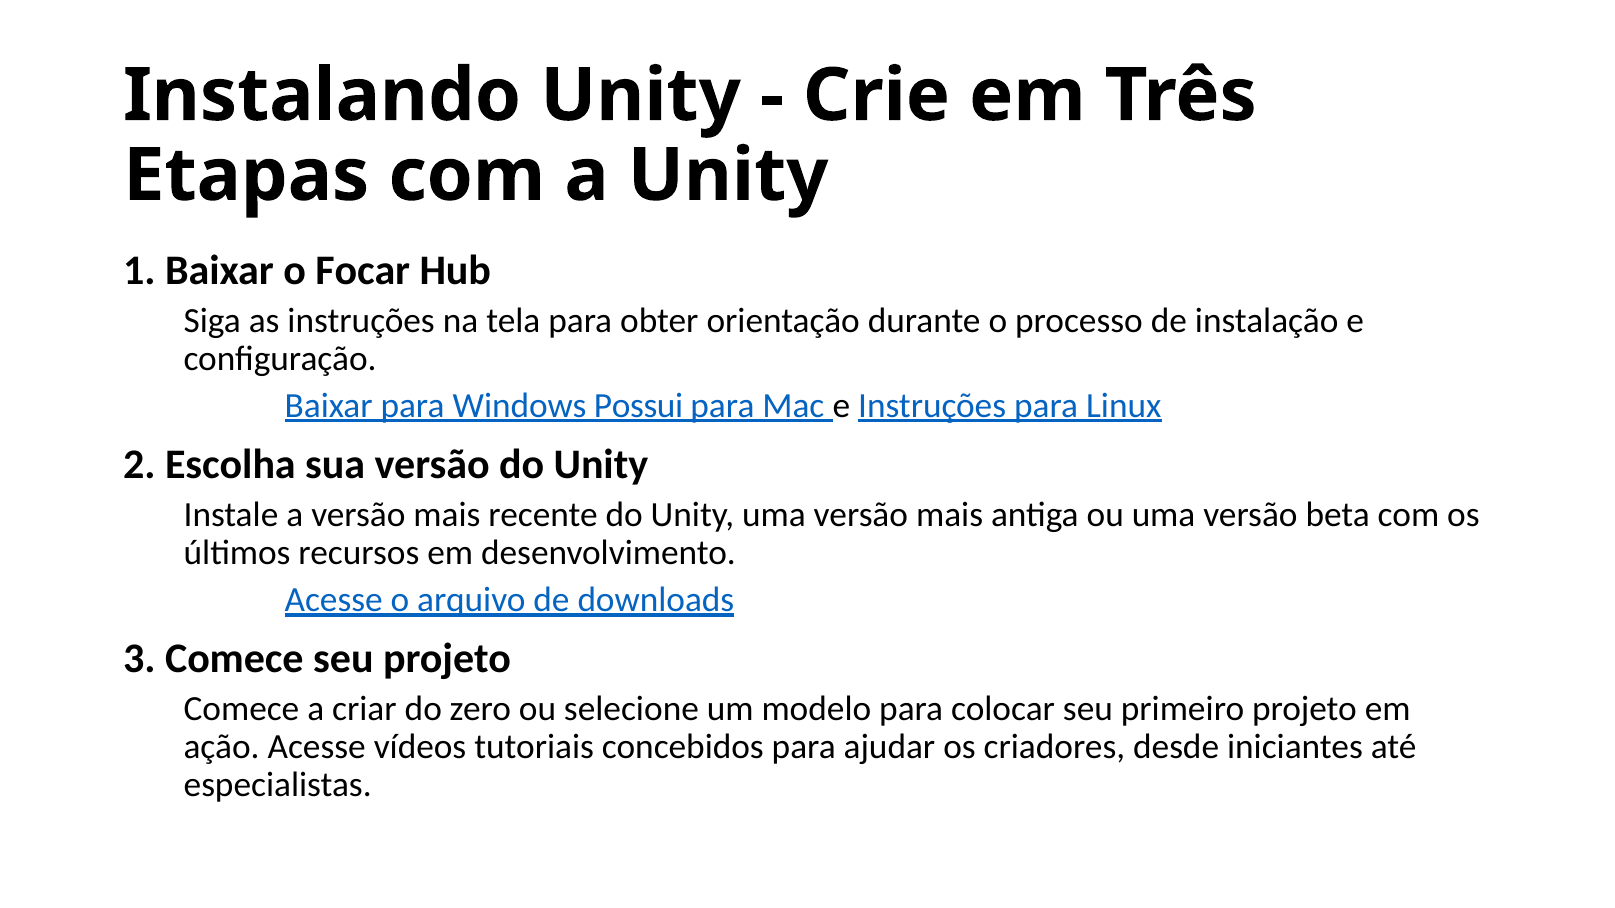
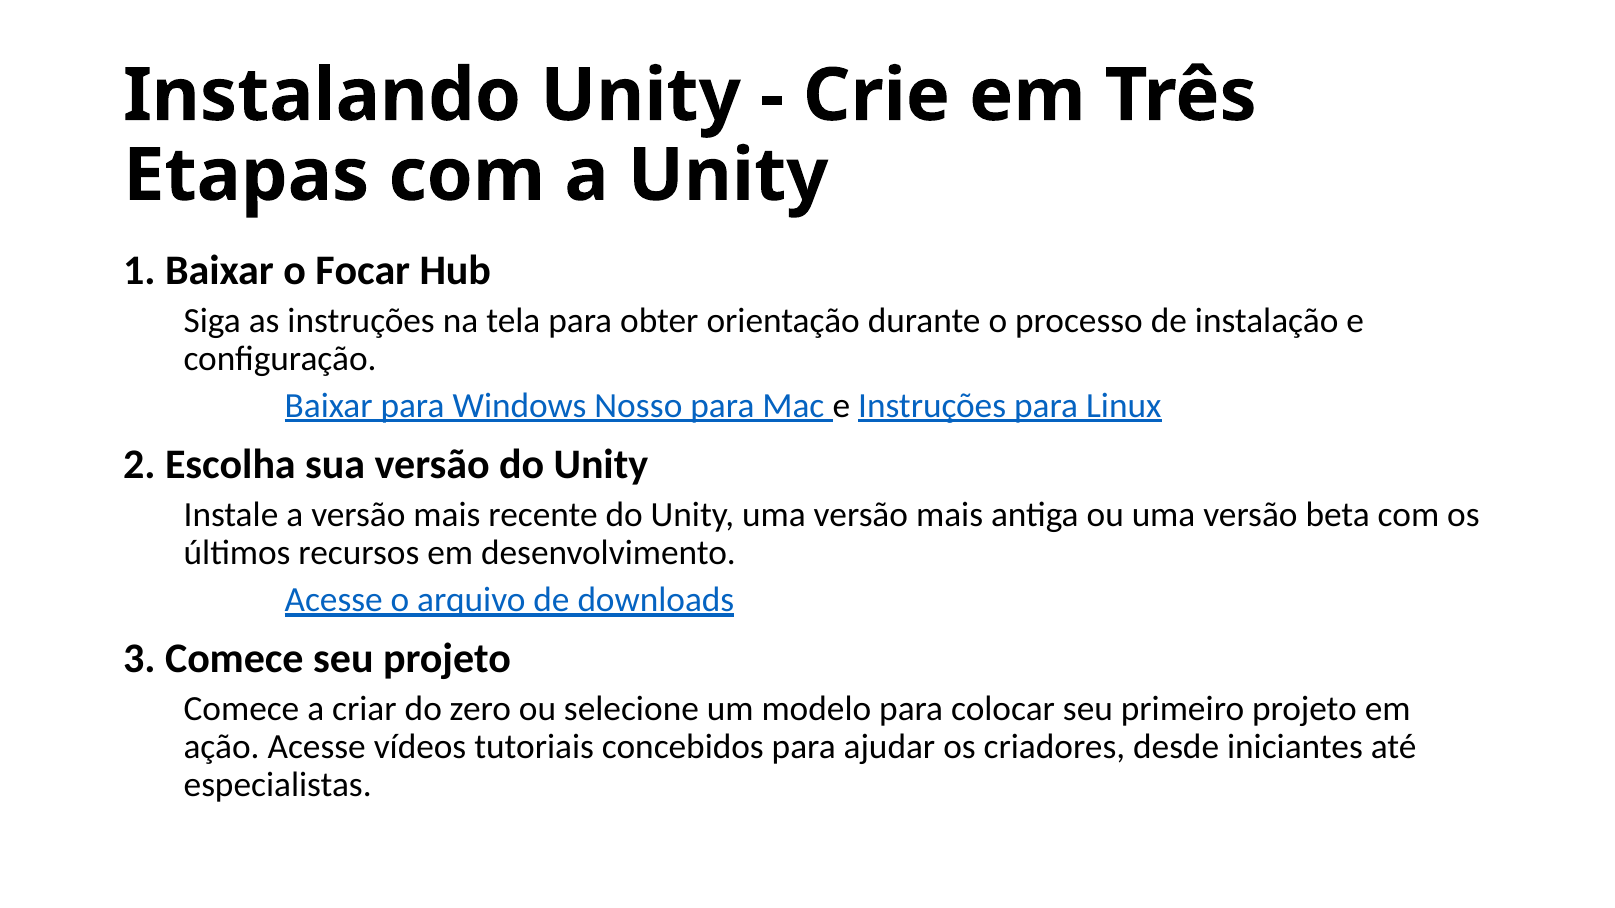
Possui: Possui -> Nosso
